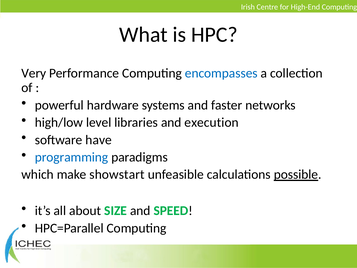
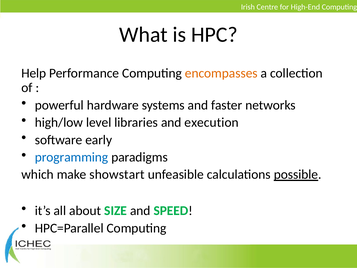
Very: Very -> Help
encompasses colour: blue -> orange
have: have -> early
